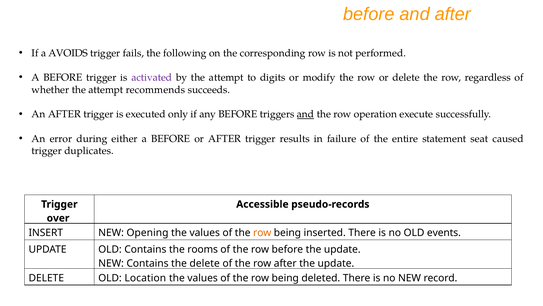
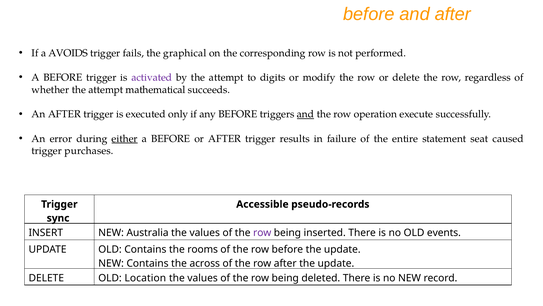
following: following -> graphical
recommends: recommends -> mathematical
either underline: none -> present
duplicates: duplicates -> purchases
over: over -> sync
Opening: Opening -> Australia
row at (262, 232) colour: orange -> purple
the delete: delete -> across
